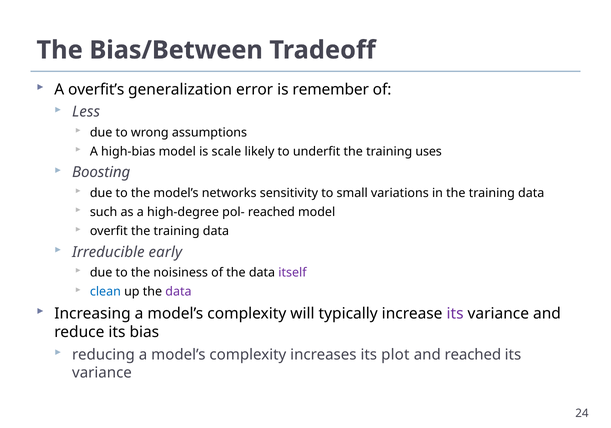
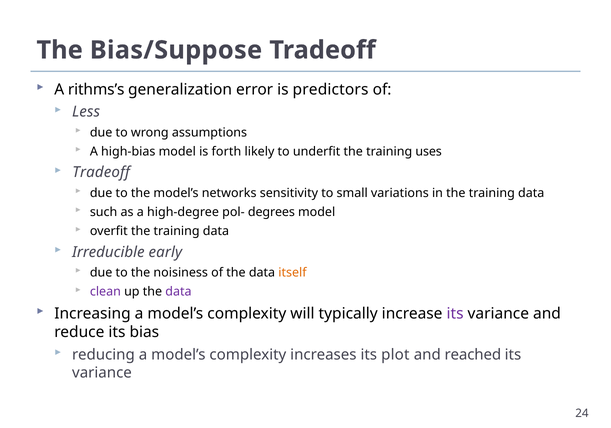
Bias/Between: Bias/Between -> Bias/Suppose
overfit’s: overfit’s -> rithms’s
remember: remember -> predictors
scale: scale -> forth
Boosting at (101, 172): Boosting -> Tradeoff
pol‐ reached: reached -> degrees
itself colour: purple -> orange
clean colour: blue -> purple
